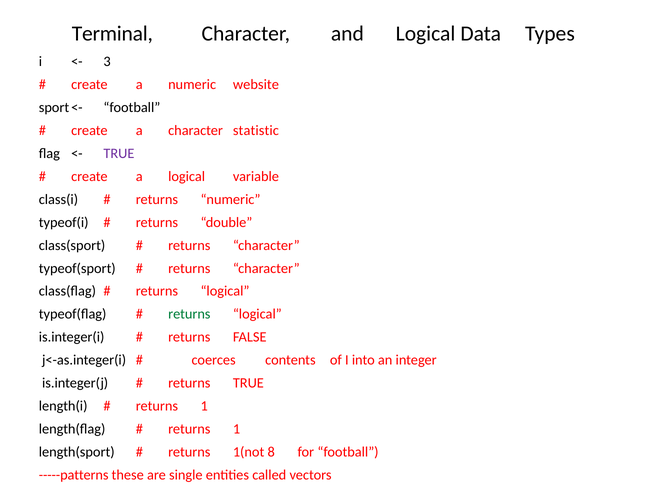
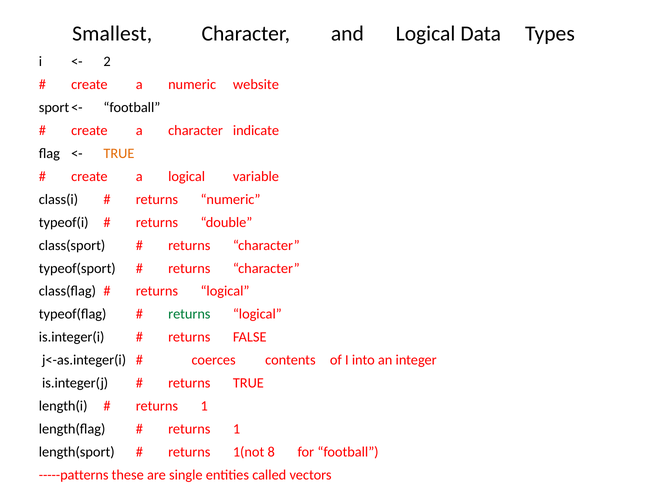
Terminal: Terminal -> Smallest
3: 3 -> 2
statistic: statistic -> indicate
TRUE at (119, 153) colour: purple -> orange
